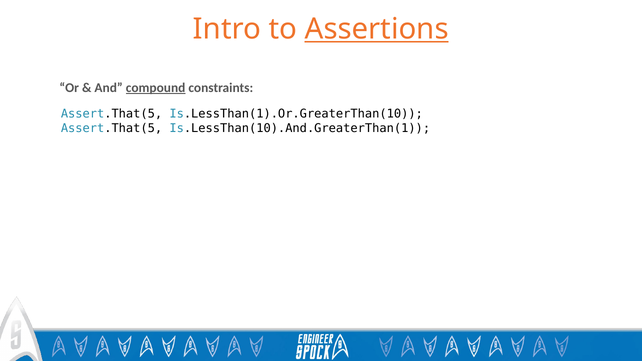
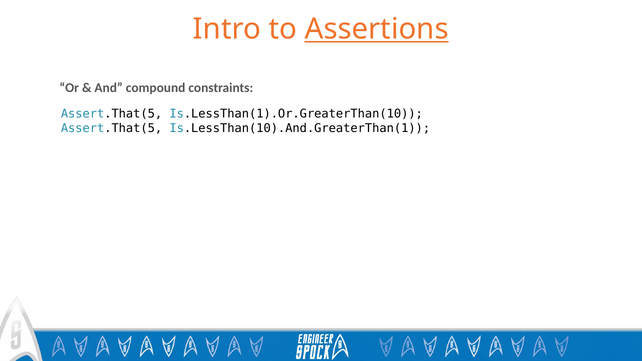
compound underline: present -> none
